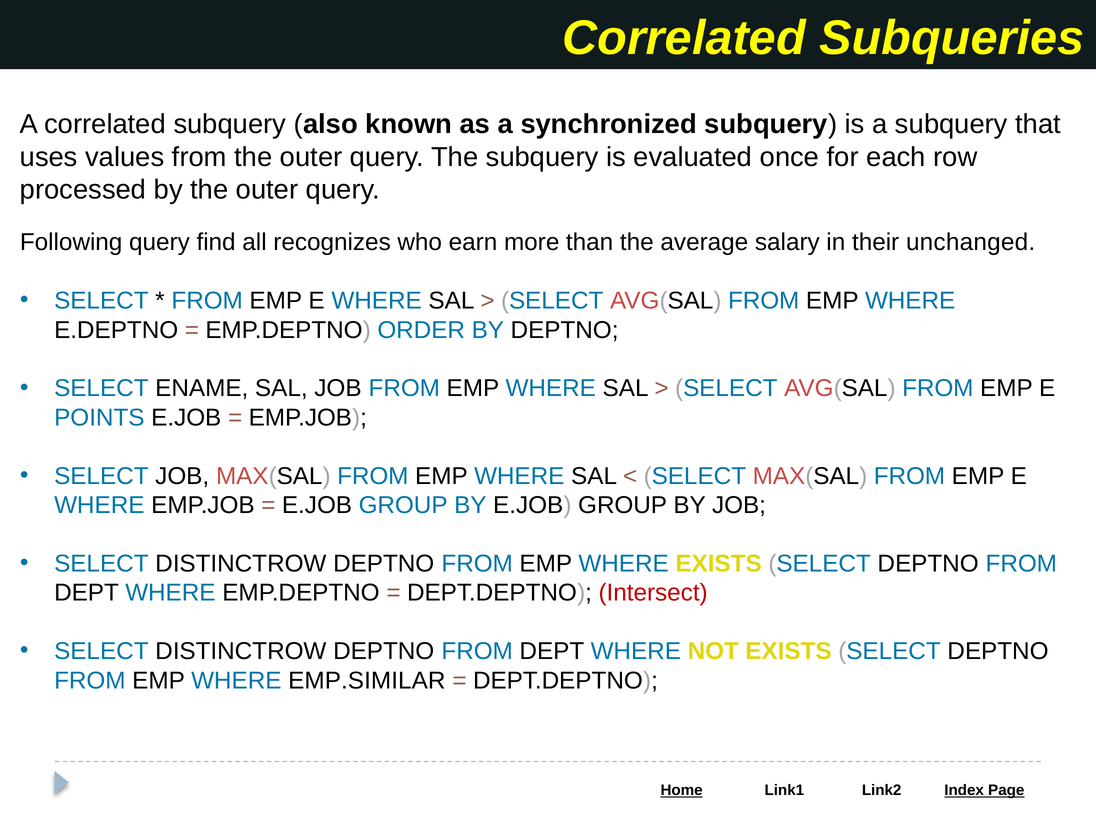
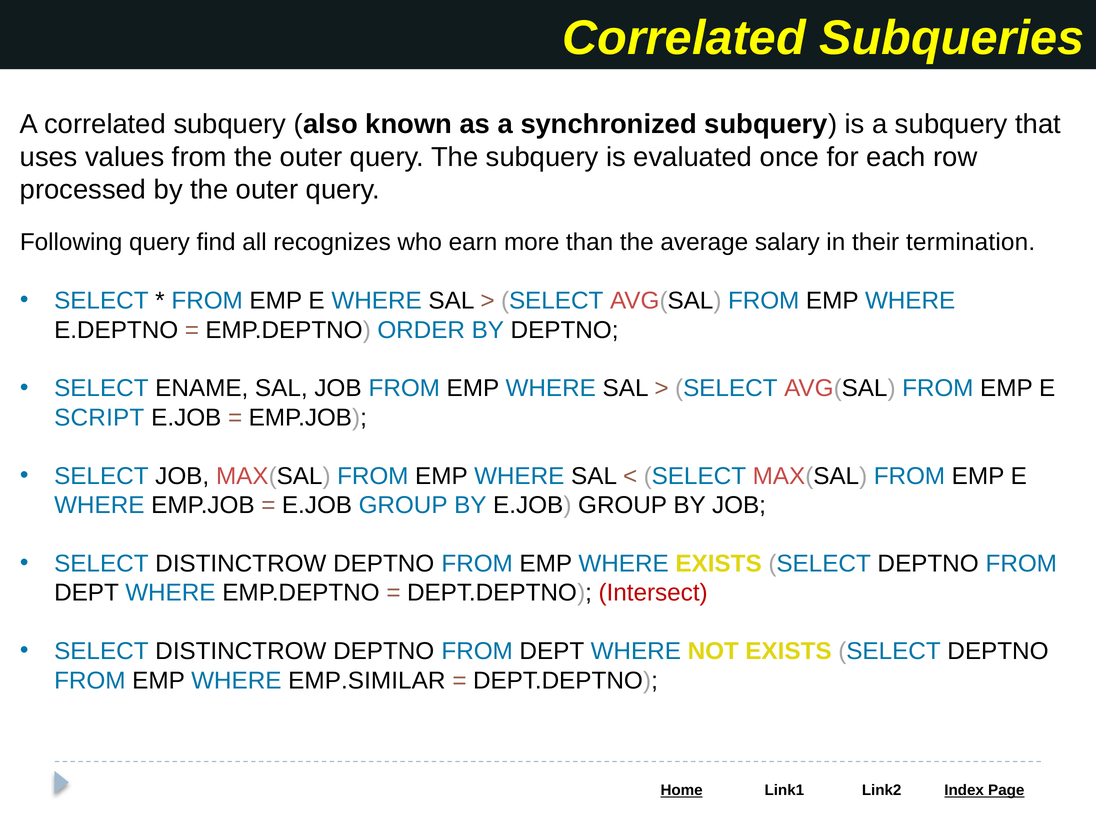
unchanged: unchanged -> termination
POINTS: POINTS -> SCRIPT
